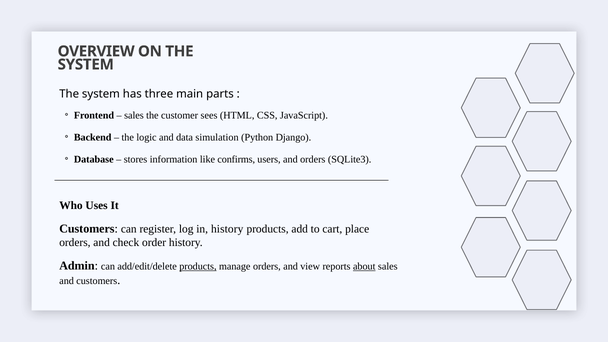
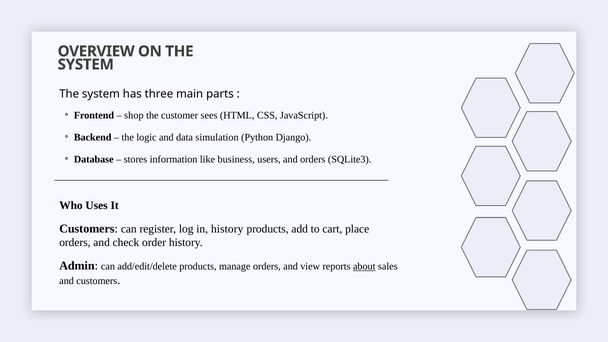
sales at (134, 115): sales -> shop
confirms: confirms -> business
products at (198, 266) underline: present -> none
